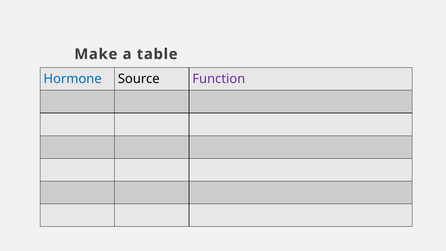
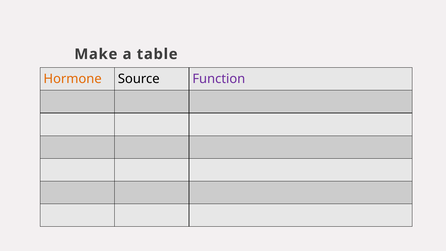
Hormone colour: blue -> orange
